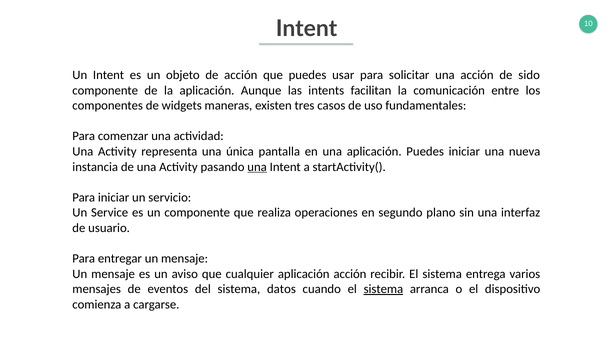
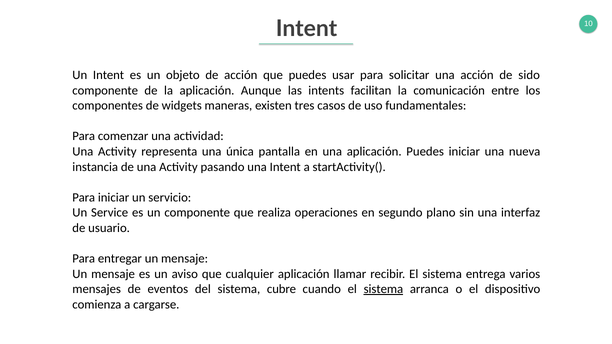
una at (257, 167) underline: present -> none
aplicación acción: acción -> llamar
datos: datos -> cubre
